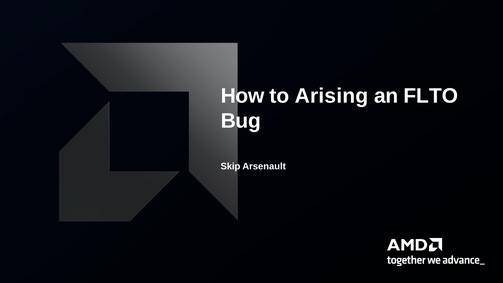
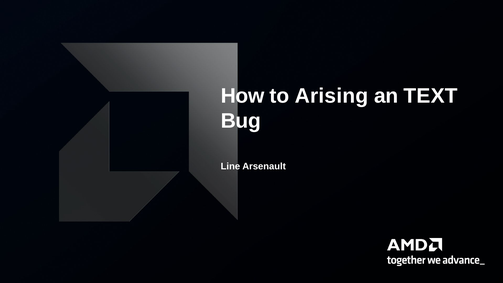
FLTO: FLTO -> TEXT
Skip: Skip -> Line
